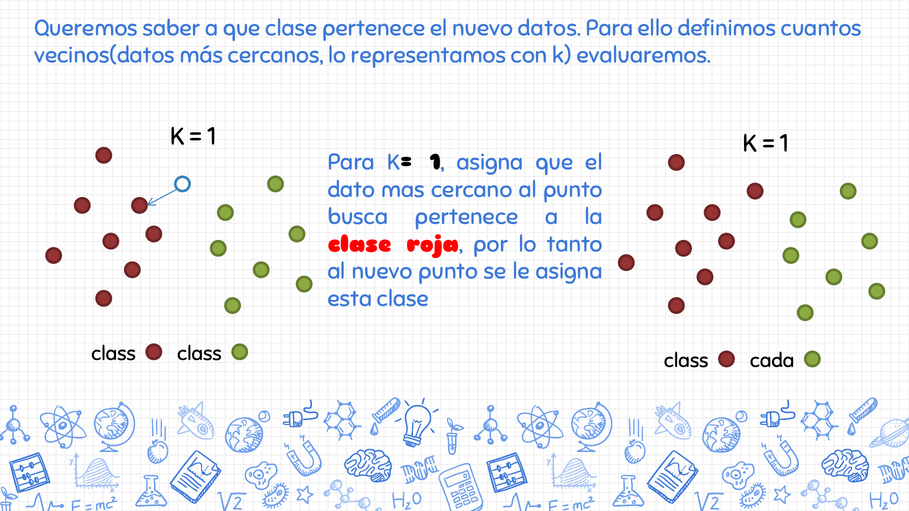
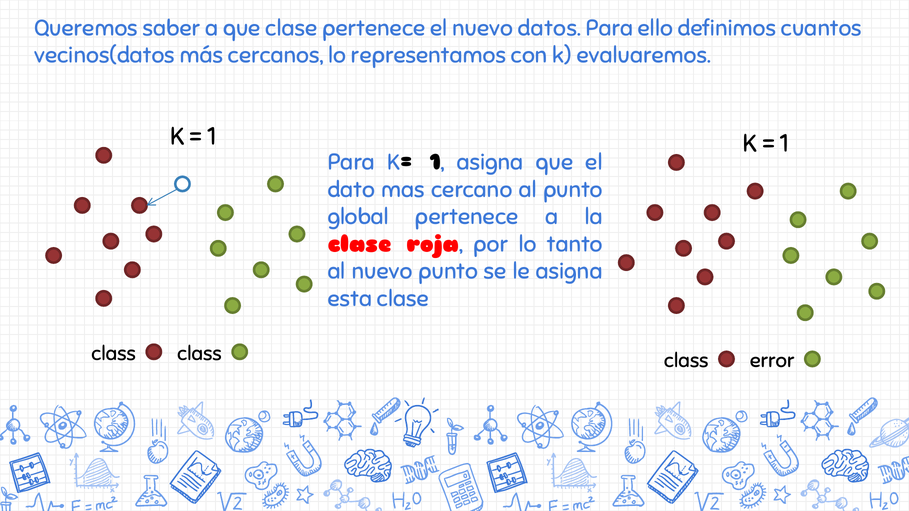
busca: busca -> global
cada: cada -> error
